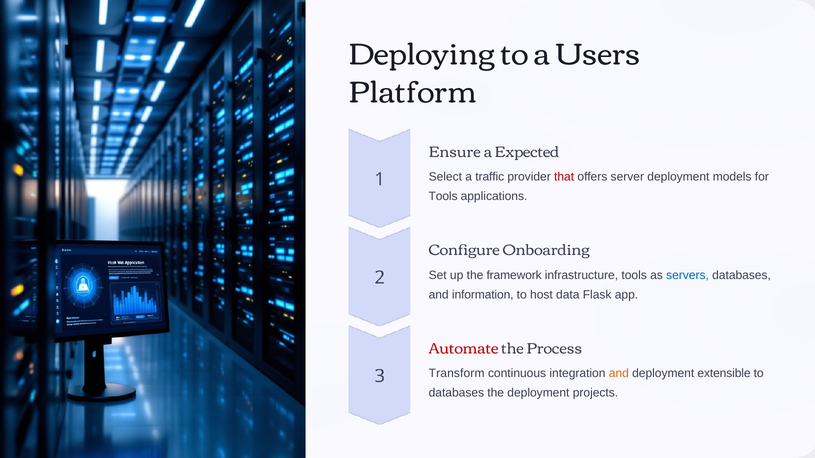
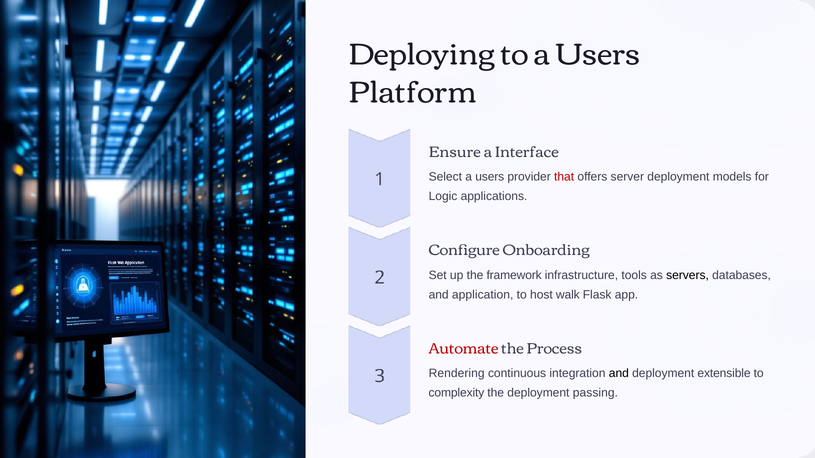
Expected: Expected -> Interface
Select a traffic: traffic -> users
Tools at (443, 196): Tools -> Logic
servers colour: blue -> black
information: information -> application
data: data -> walk
Transform: Transform -> Rendering
and at (619, 374) colour: orange -> black
databases at (456, 393): databases -> complexity
projects: projects -> passing
